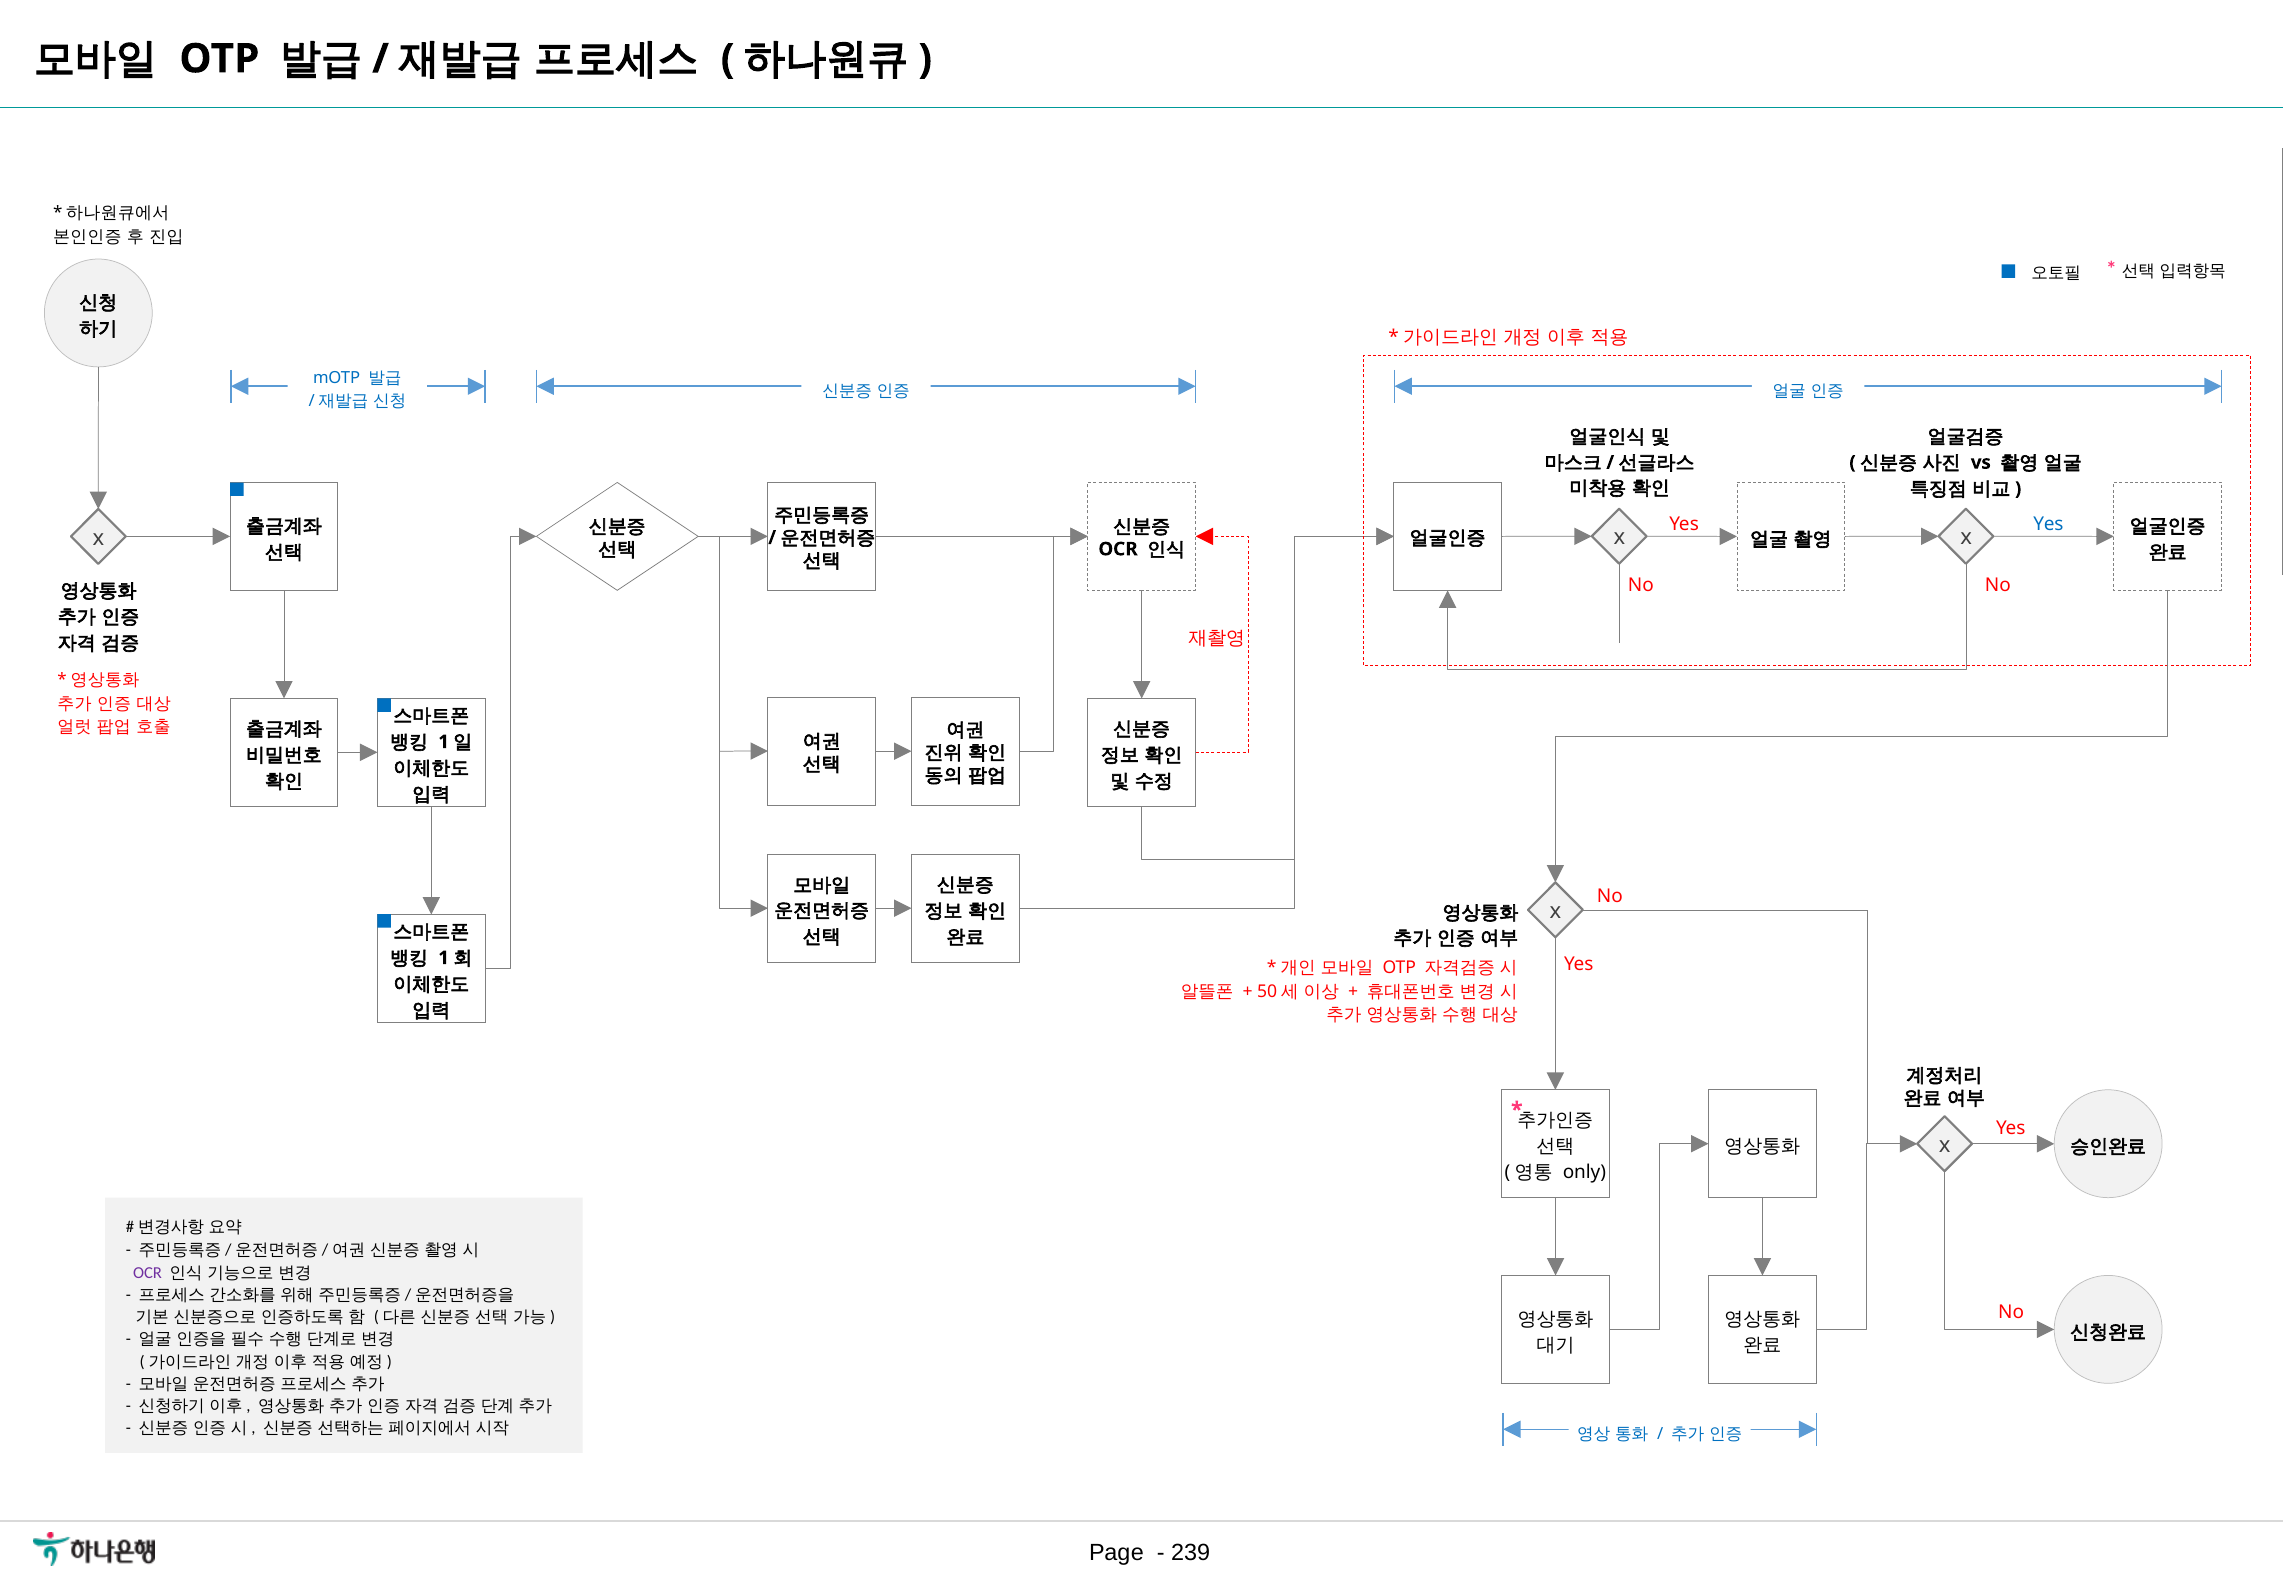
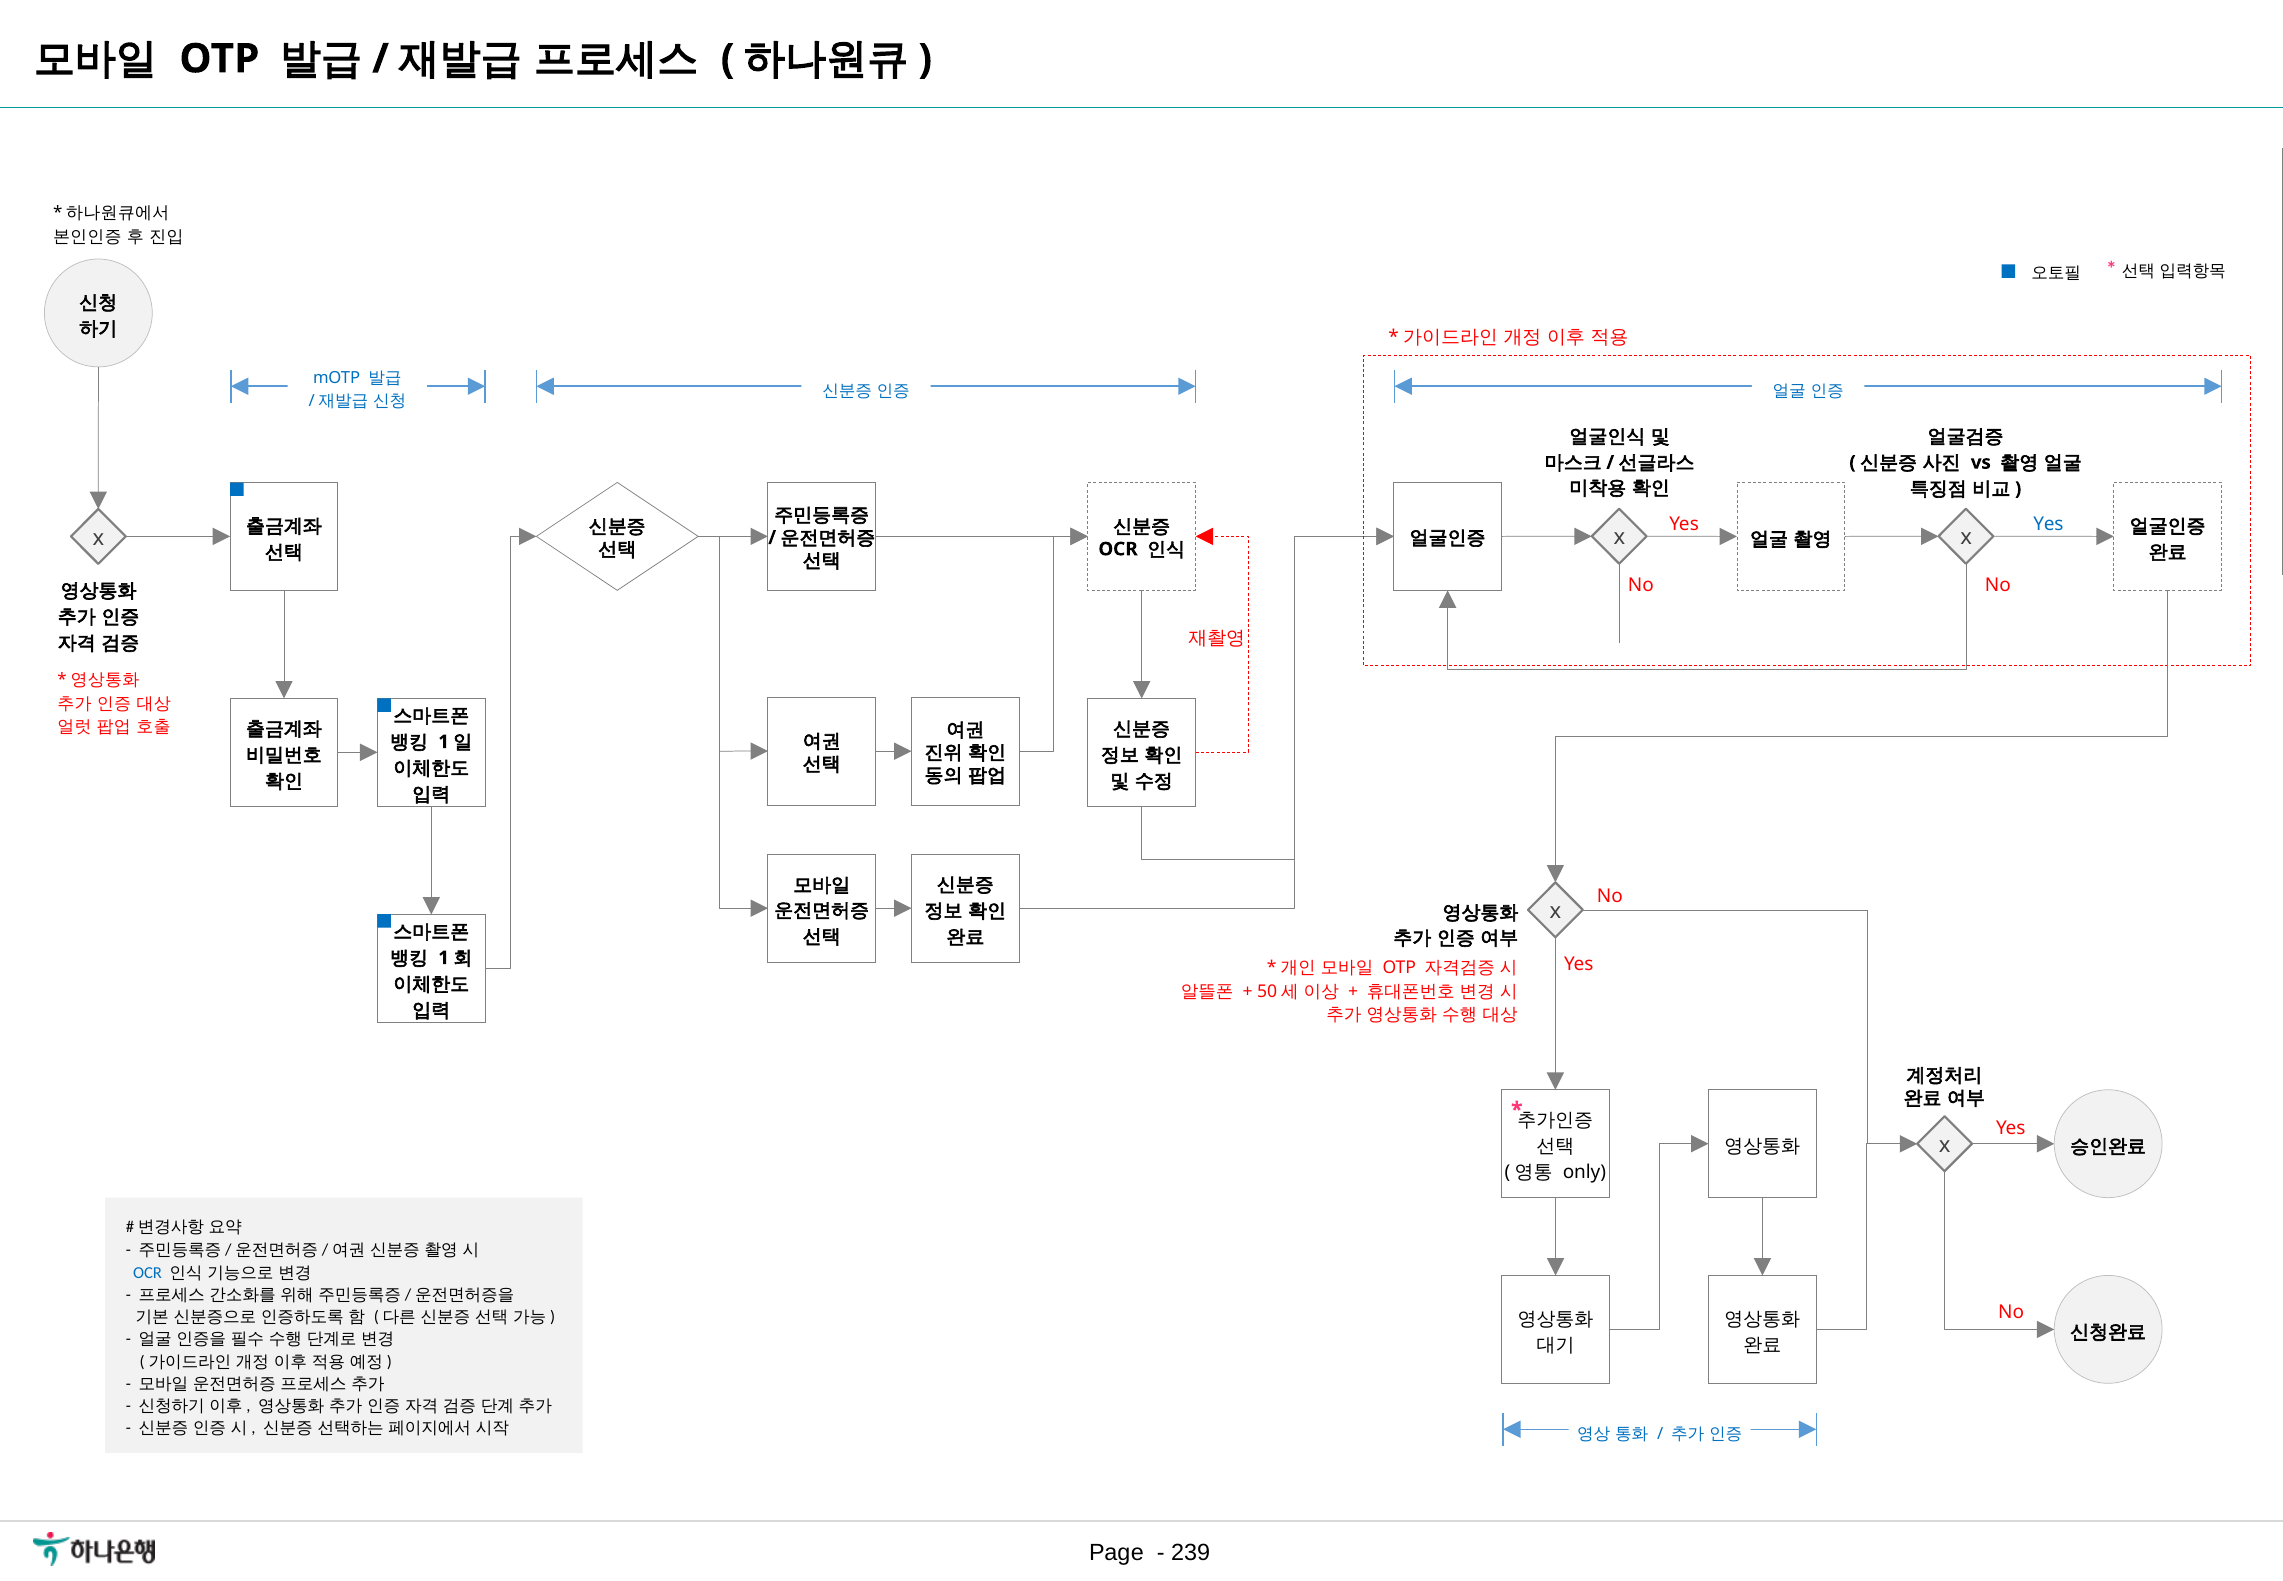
OCR at (148, 1273) colour: purple -> blue
